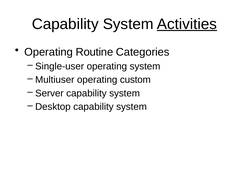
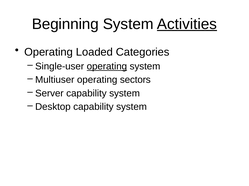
Capability at (65, 24): Capability -> Beginning
Routine: Routine -> Loaded
operating at (107, 67) underline: none -> present
custom: custom -> sectors
